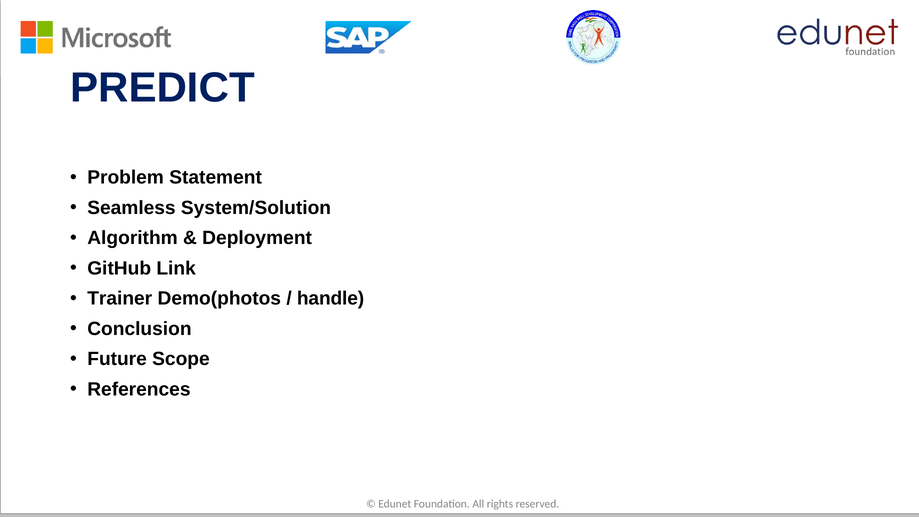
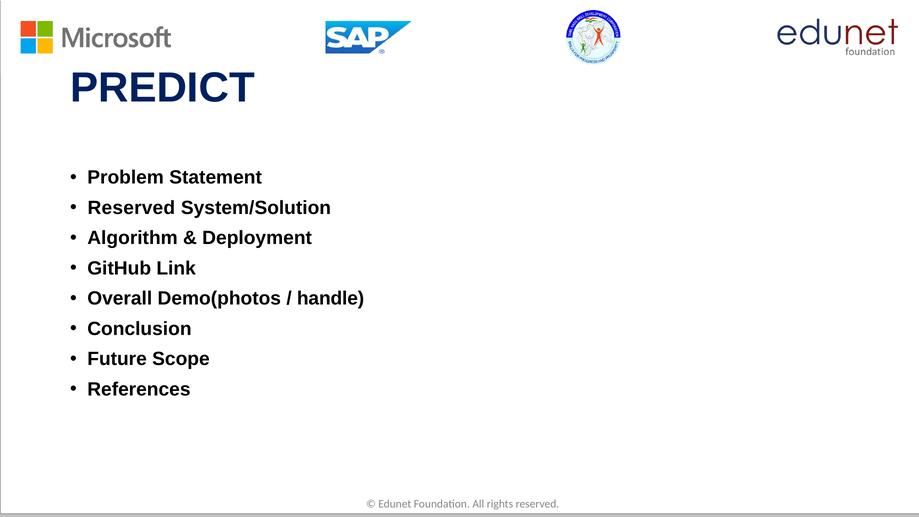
Seamless at (131, 208): Seamless -> Reserved
Trainer: Trainer -> Overall
